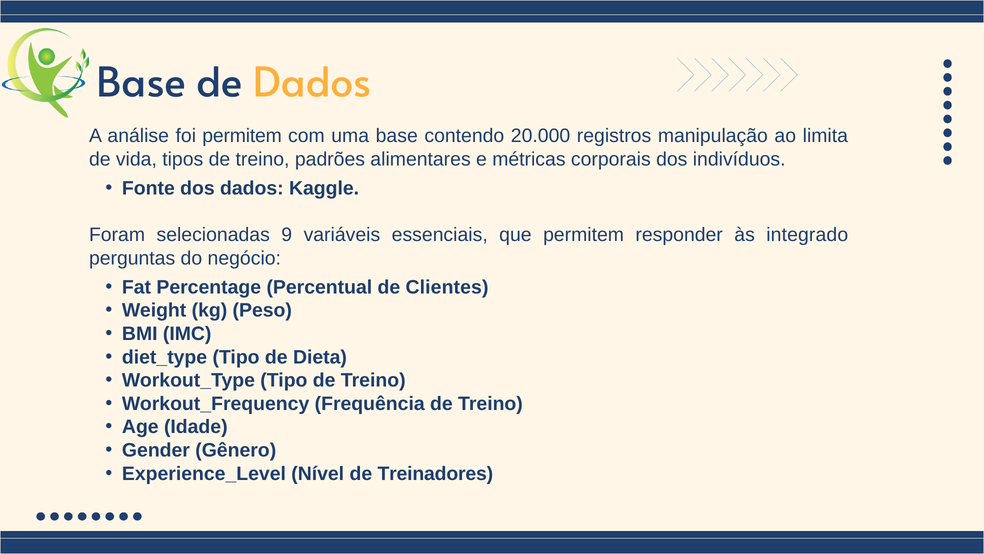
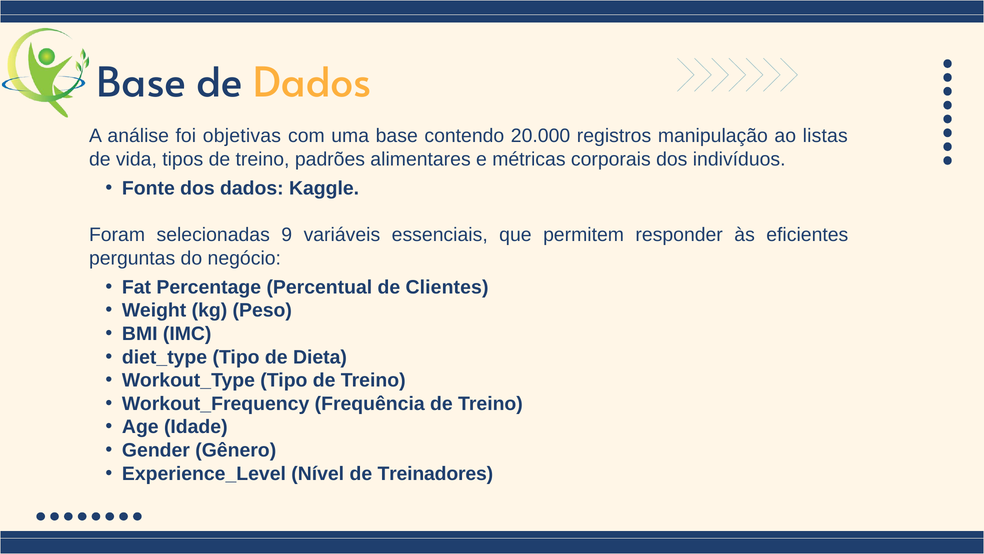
foi permitem: permitem -> objetivas
limita: limita -> listas
integrado: integrado -> eficientes
